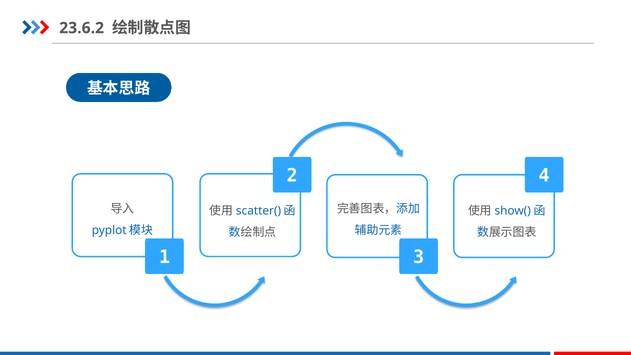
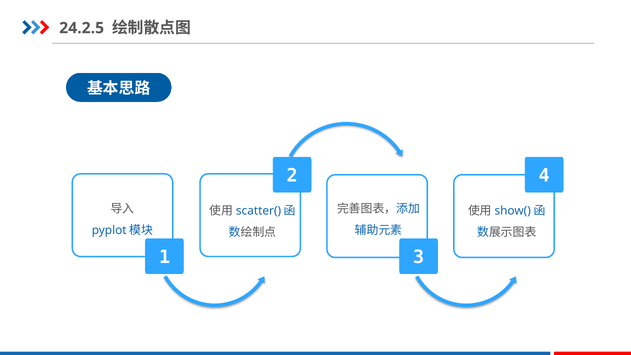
23.6.2: 23.6.2 -> 24.2.5
